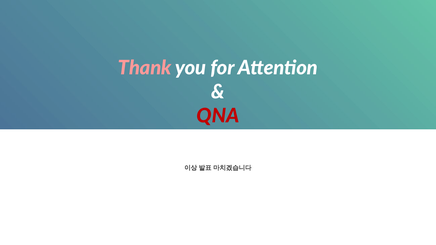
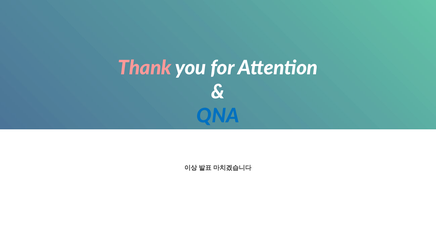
QNA colour: red -> blue
